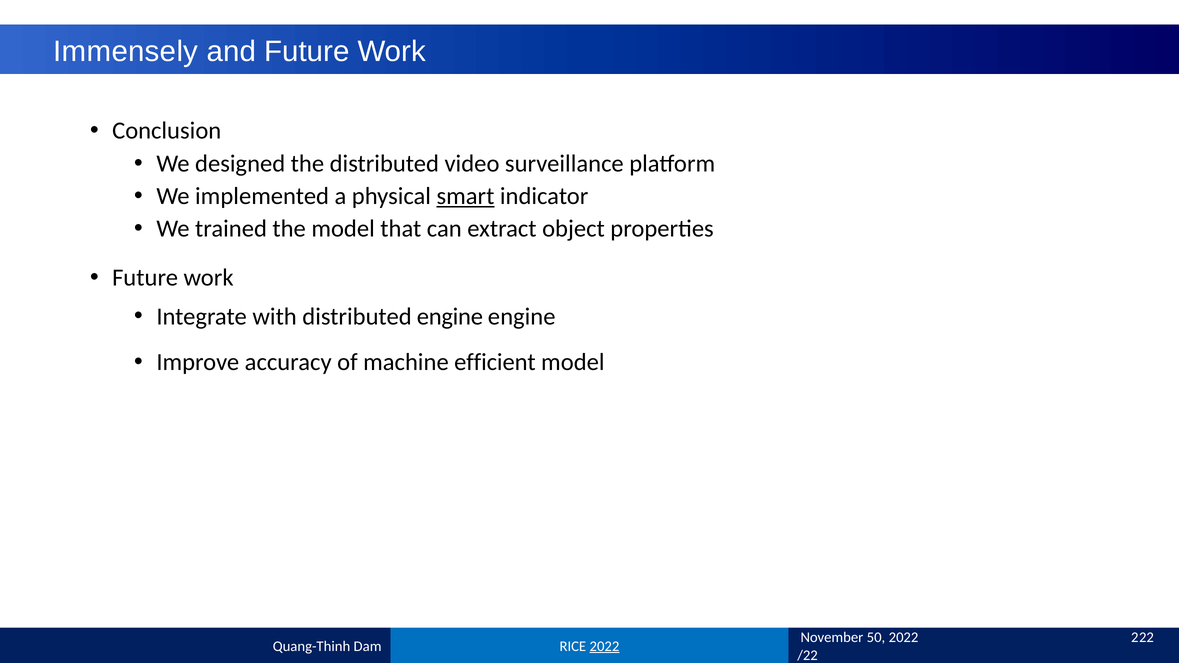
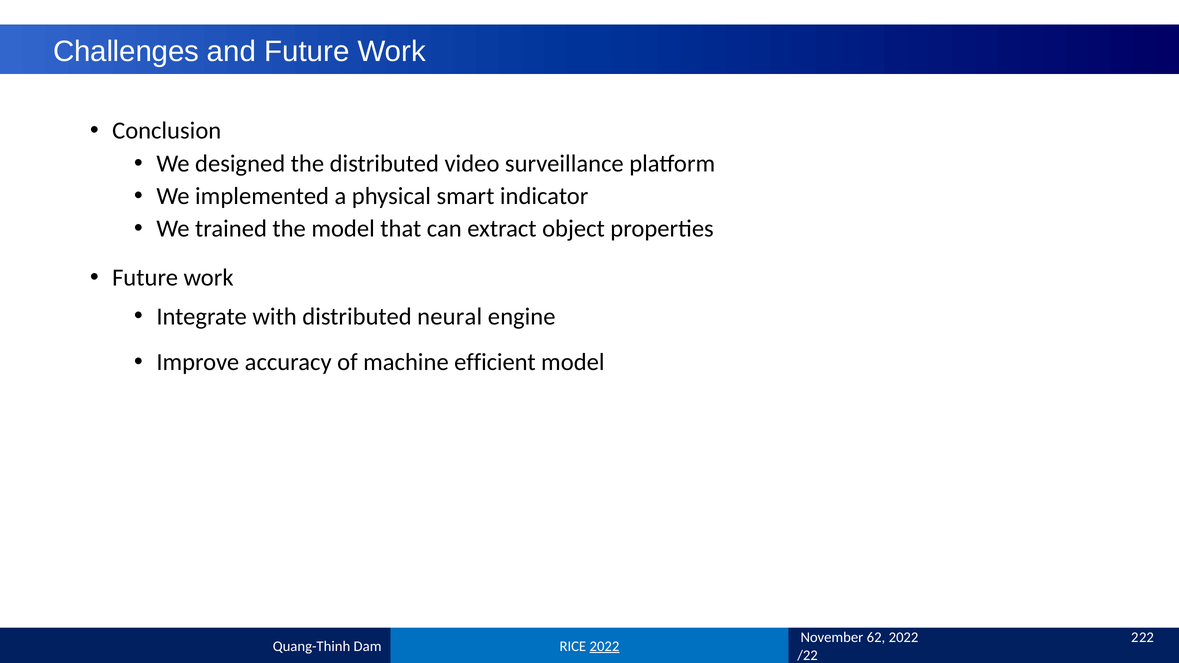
Immensely: Immensely -> Challenges
smart underline: present -> none
distributed engine: engine -> neural
50: 50 -> 62
